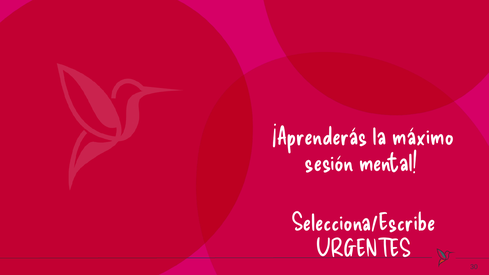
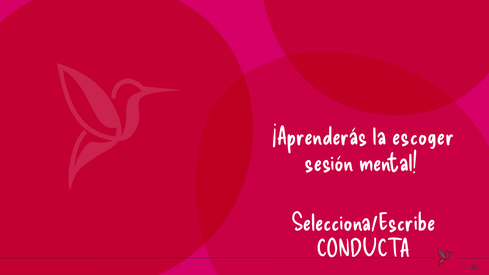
máximo: máximo -> escoger
URGENTES: URGENTES -> CONDUCTA
